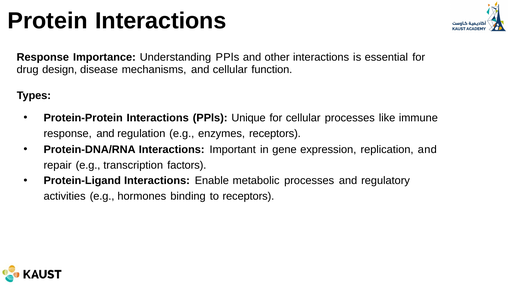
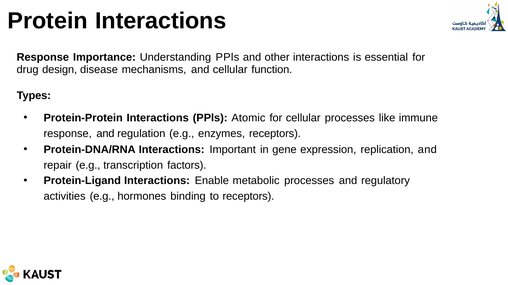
Unique: Unique -> Atomic
